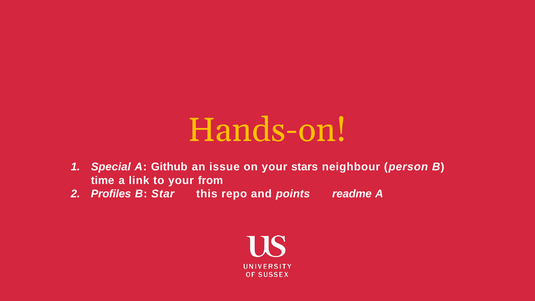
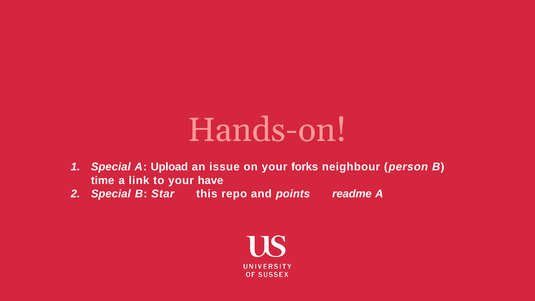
Hands-on colour: yellow -> pink
Github: Github -> Upload
stars: stars -> forks
from: from -> have
Profiles at (111, 194): Profiles -> Special
